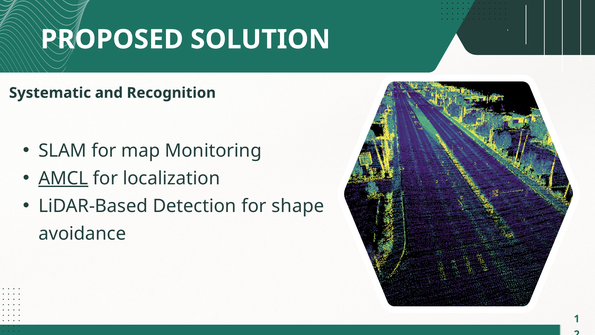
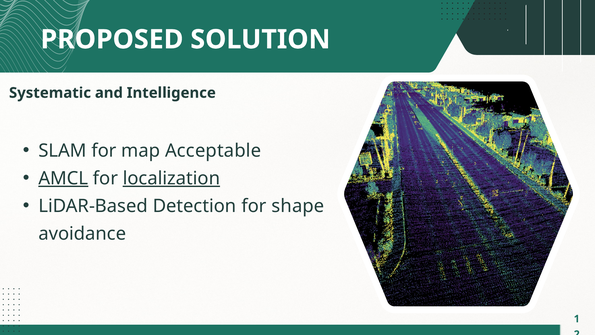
Recognition: Recognition -> Intelligence
Monitoring: Monitoring -> Acceptable
localization underline: none -> present
